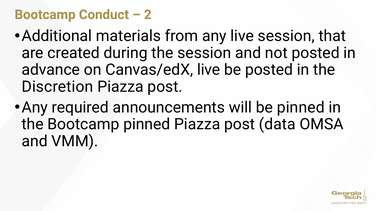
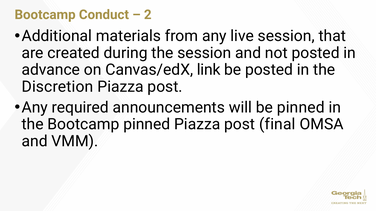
Canvas/edX live: live -> link
data: data -> final
